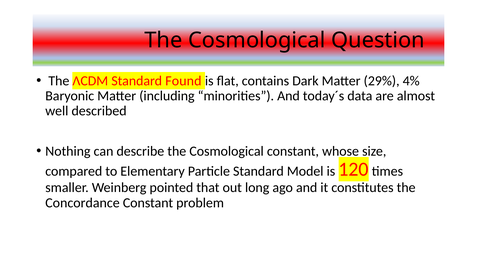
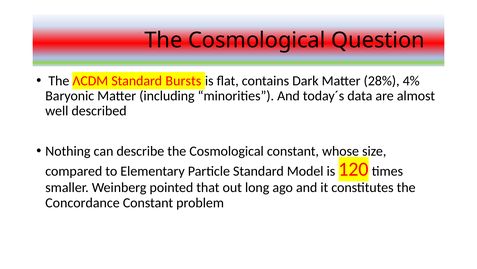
Found: Found -> Bursts
29%: 29% -> 28%
